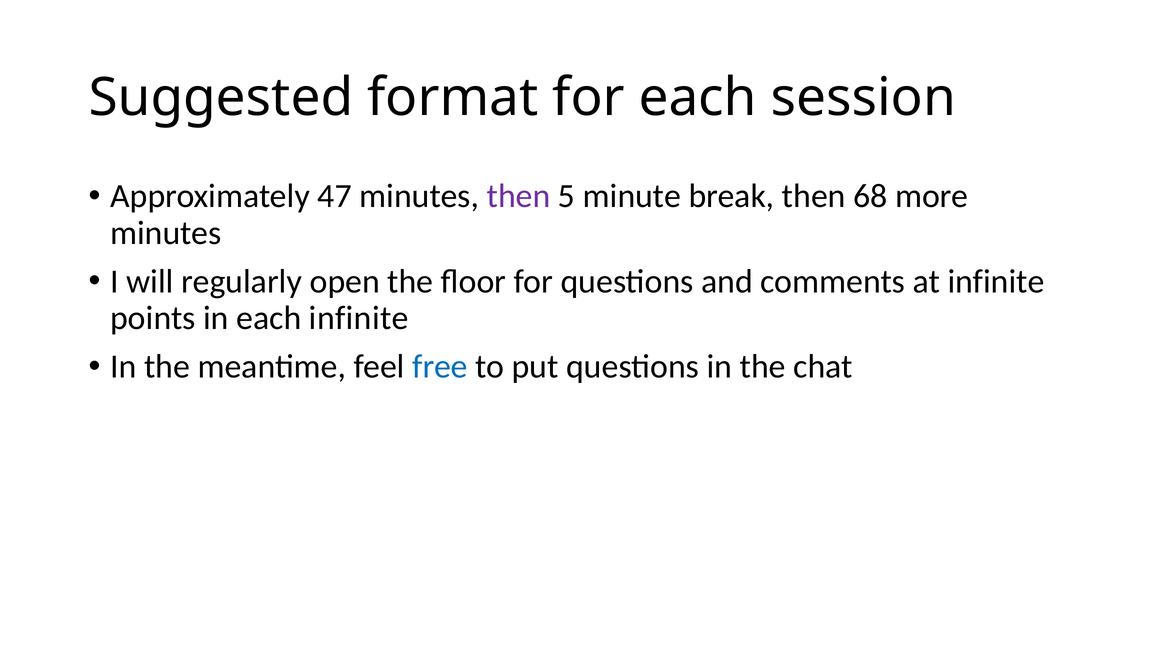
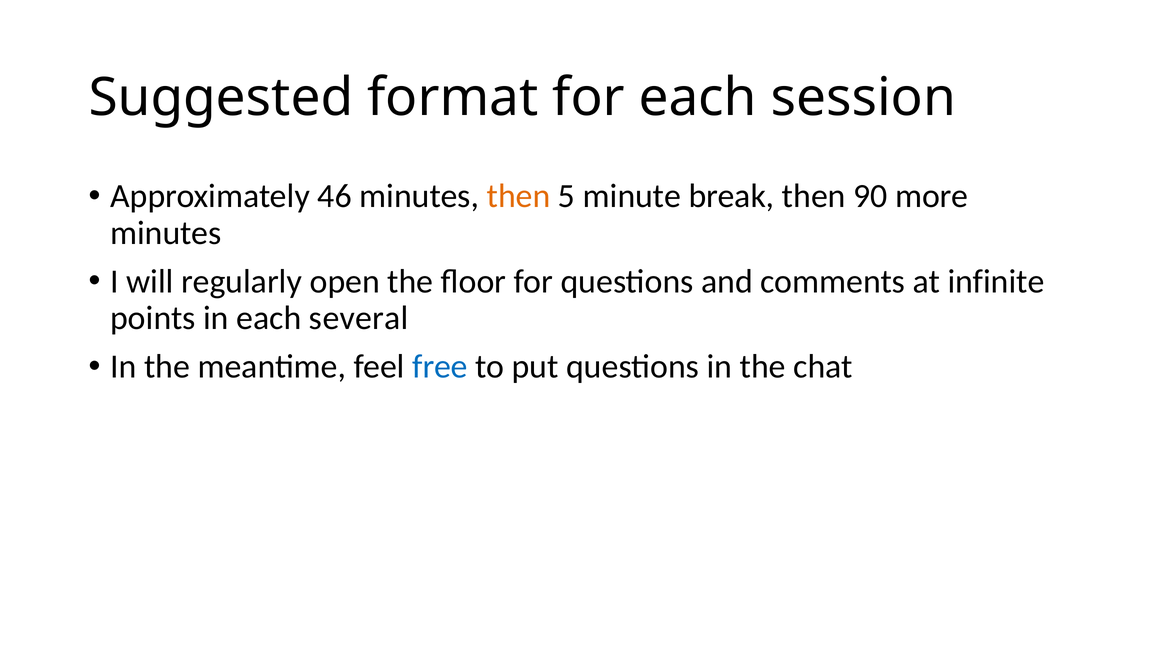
47: 47 -> 46
then at (519, 196) colour: purple -> orange
68: 68 -> 90
each infinite: infinite -> several
